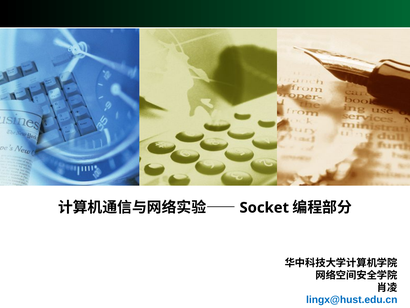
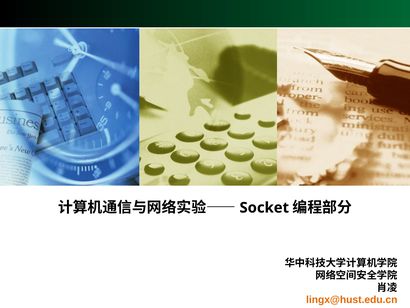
lingx@hust.edu.cn colour: blue -> orange
